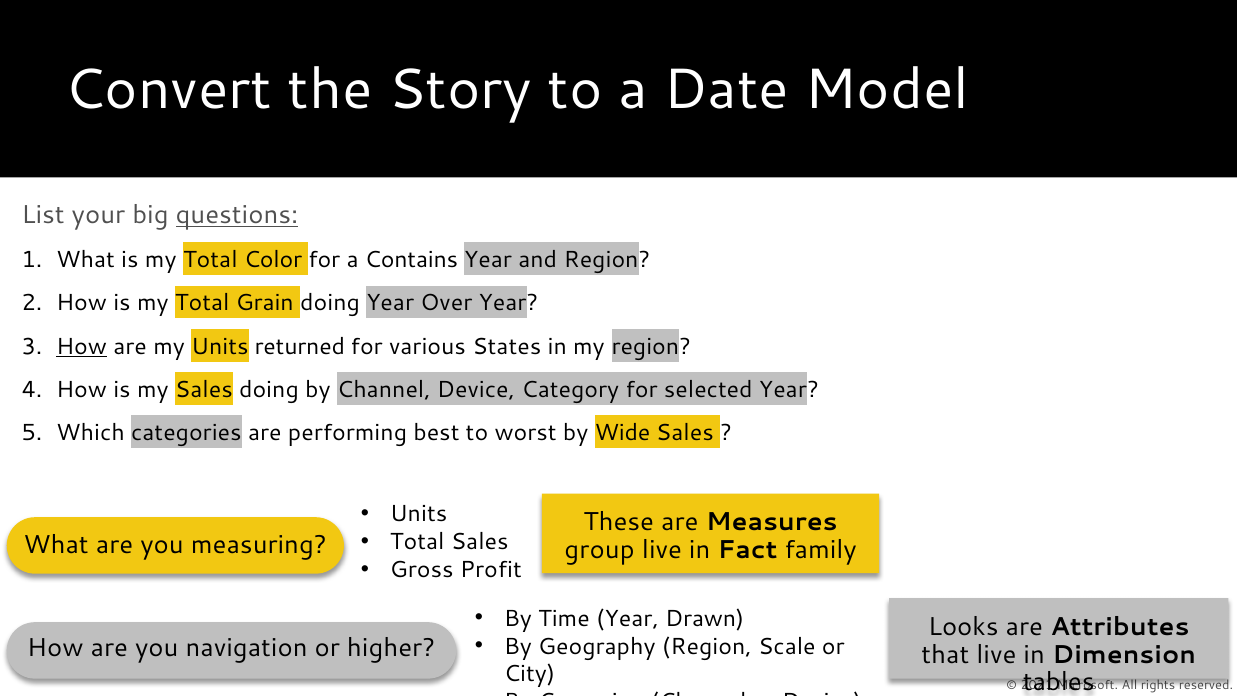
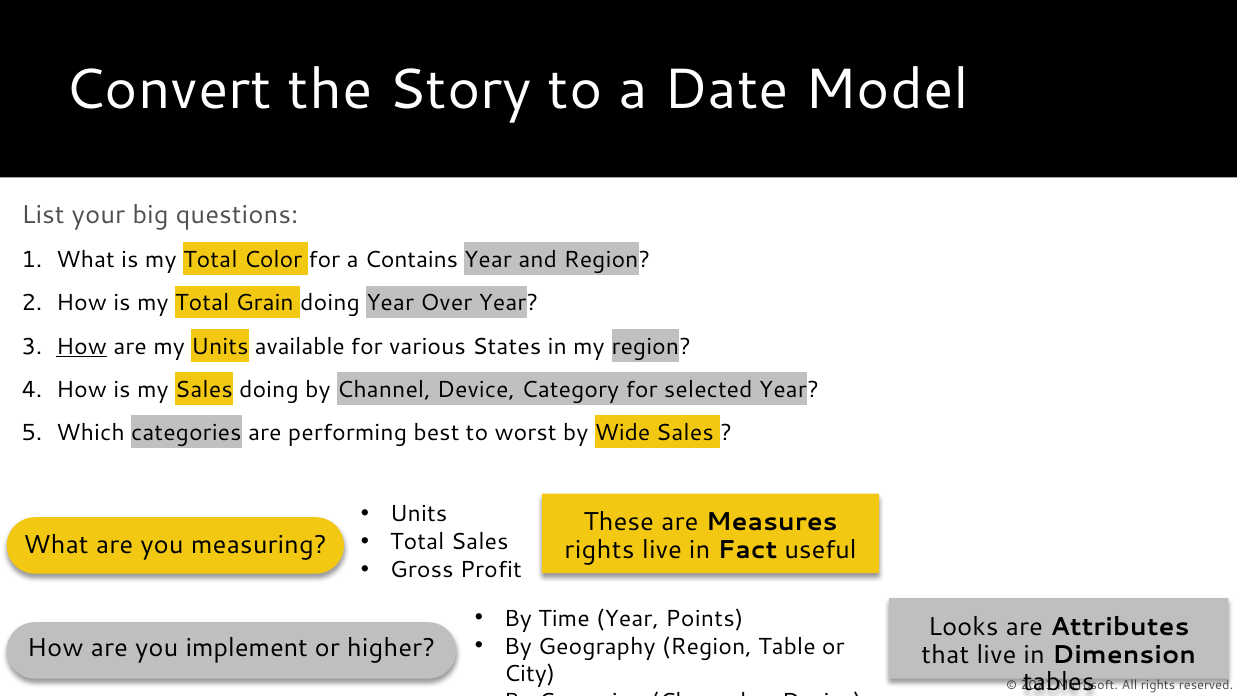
questions underline: present -> none
returned: returned -> available
group at (600, 550): group -> rights
family: family -> useful
Drawn: Drawn -> Points
Scale: Scale -> Table
navigation: navigation -> implement
